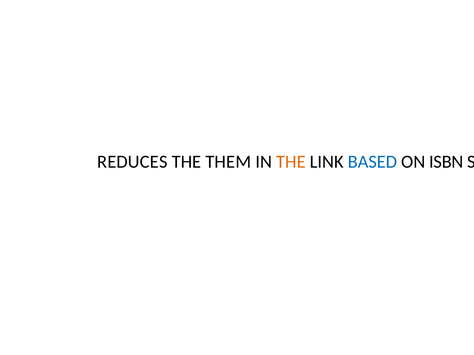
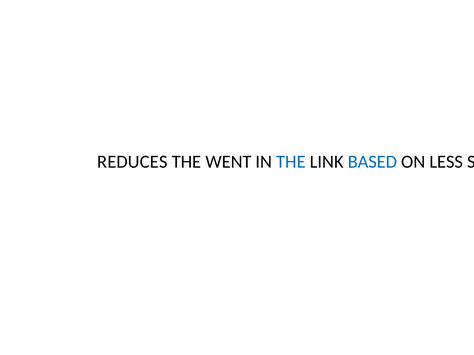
THEM: THEM -> WENT
THE at (291, 162) colour: orange -> blue
ISBN: ISBN -> LESS
